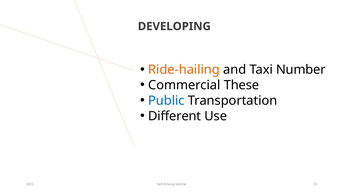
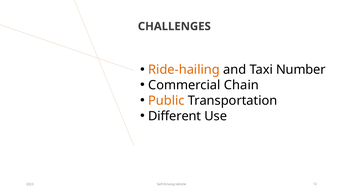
DEVELOPING: DEVELOPING -> CHALLENGES
These: These -> Chain
Public colour: blue -> orange
